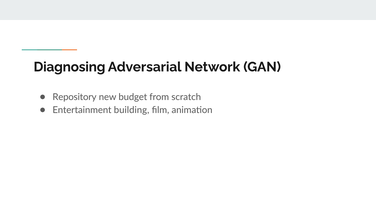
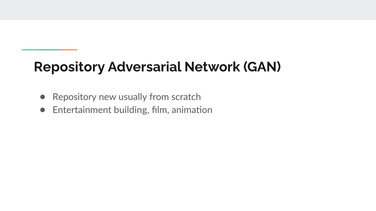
Diagnosing at (69, 67): Diagnosing -> Repository
budget: budget -> usually
